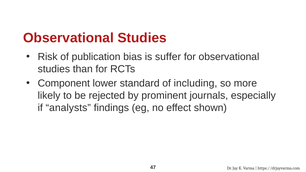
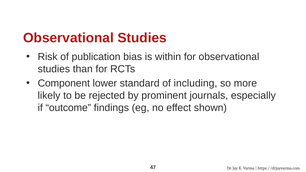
suffer: suffer -> within
analysts: analysts -> outcome
